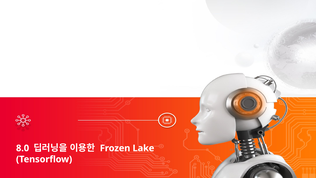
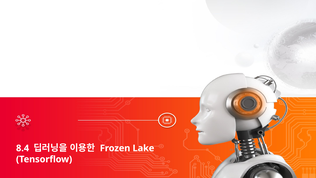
8.0: 8.0 -> 8.4
